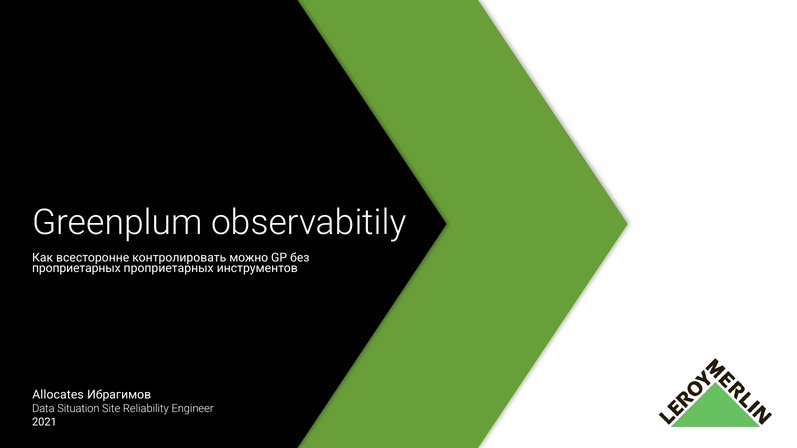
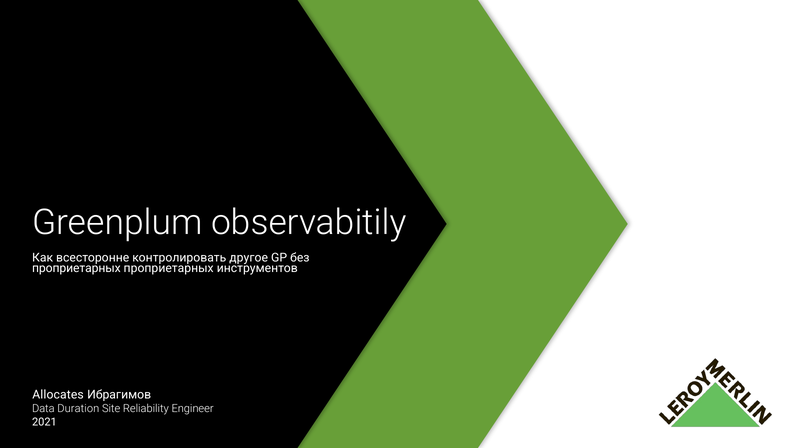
можно: можно -> другое
Situation: Situation -> Duration
